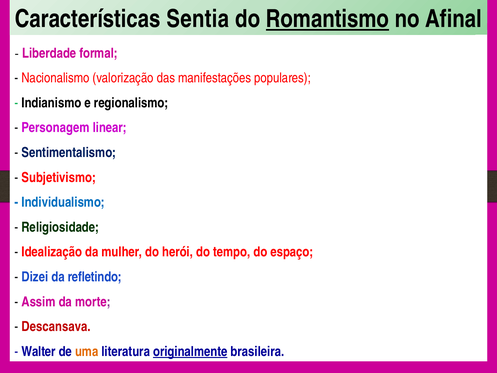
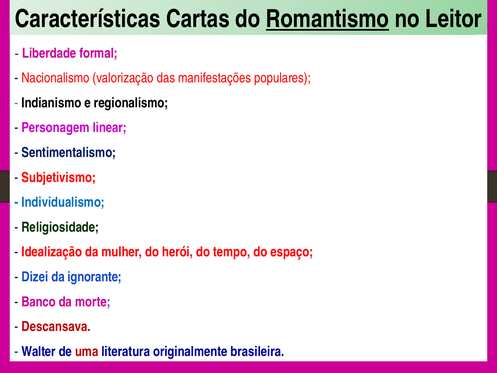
Sentia: Sentia -> Cartas
Afinal: Afinal -> Leitor
refletindo: refletindo -> ignorante
Assim: Assim -> Banco
uma colour: orange -> red
originalmente underline: present -> none
